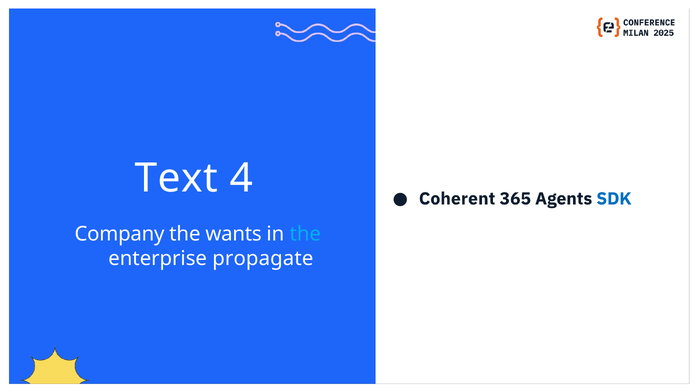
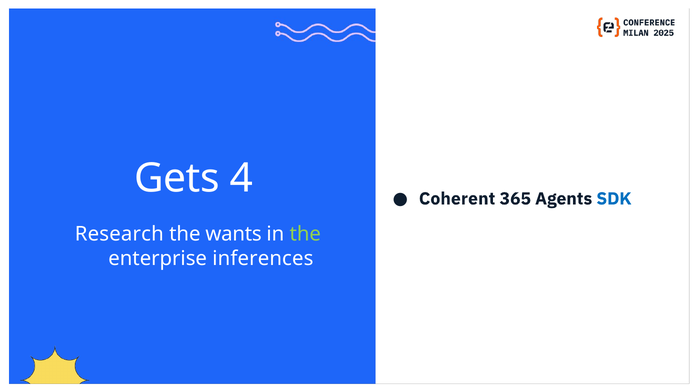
Text: Text -> Gets
Company: Company -> Research
the at (305, 235) colour: light blue -> light green
propagate: propagate -> inferences
